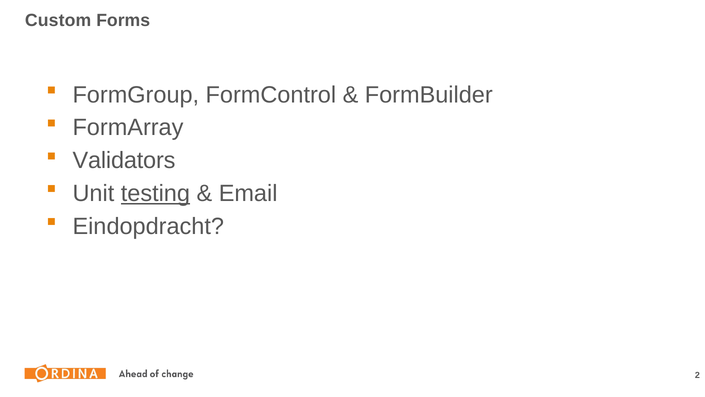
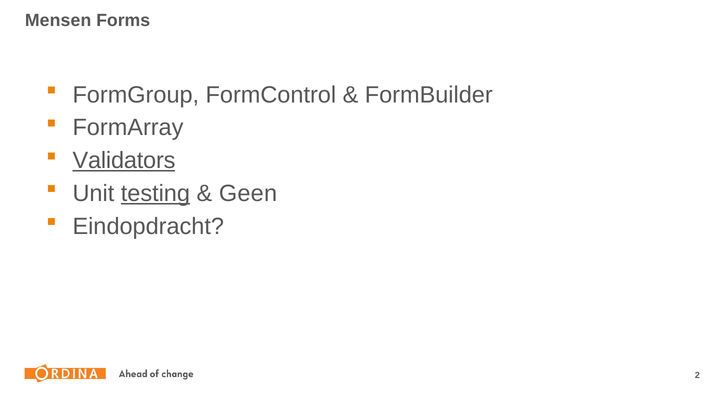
Custom: Custom -> Mensen
Validators underline: none -> present
Email: Email -> Geen
